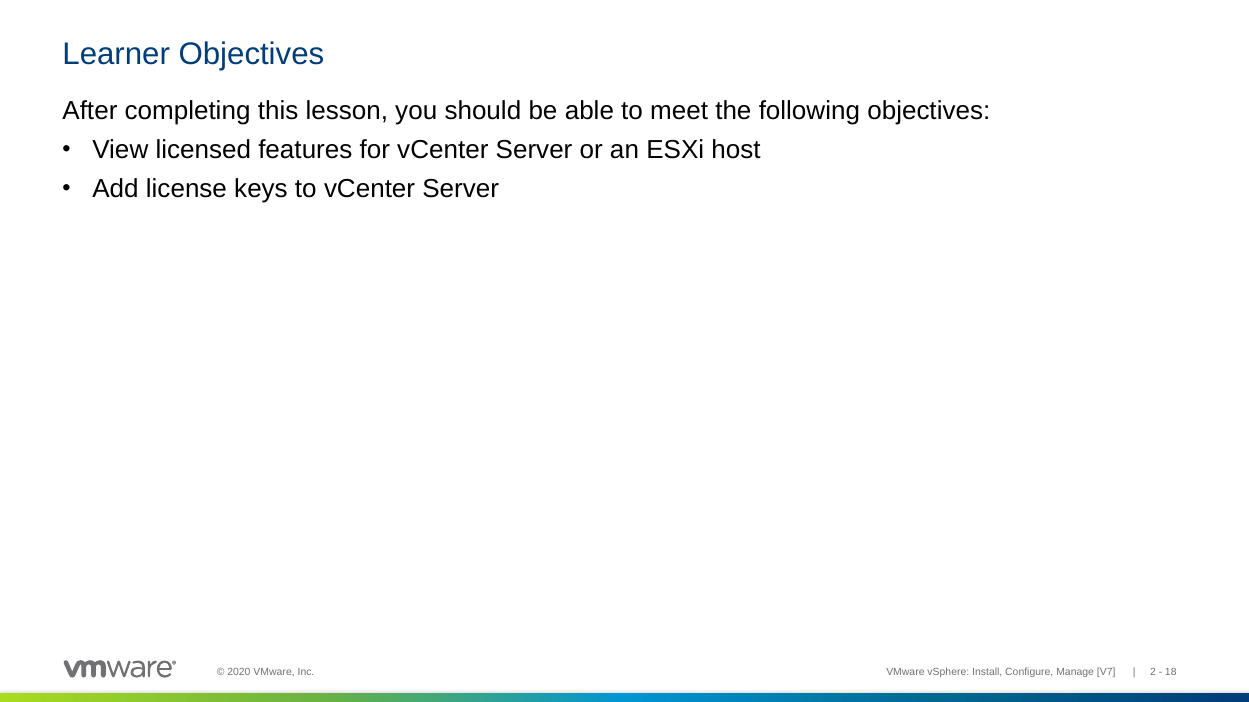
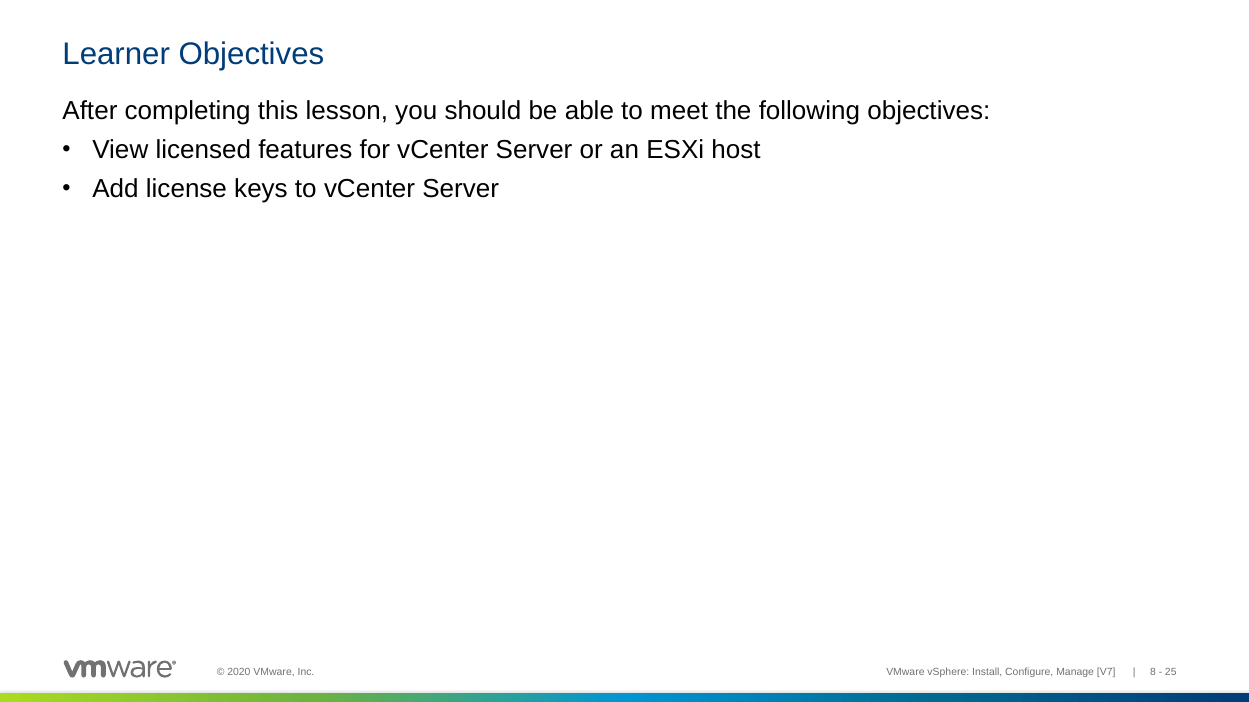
2: 2 -> 8
18: 18 -> 25
